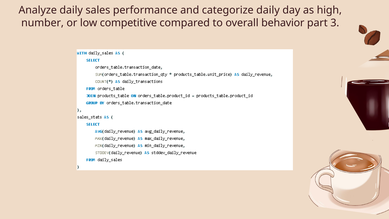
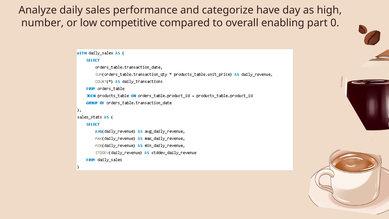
categorize daily: daily -> have
behavior: behavior -> enabling
3: 3 -> 0
